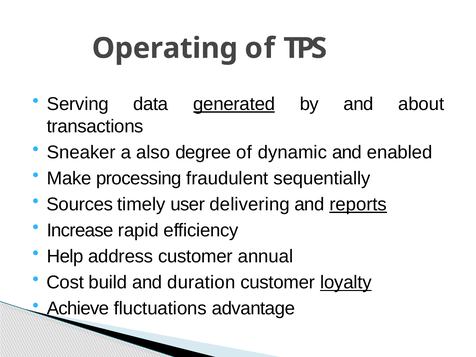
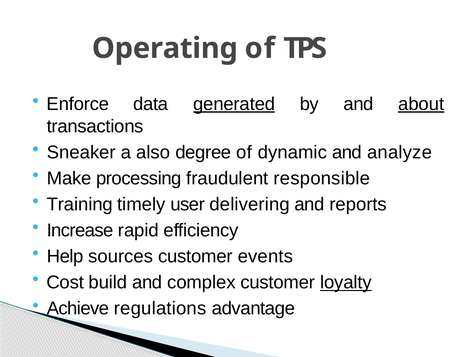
Serving: Serving -> Enforce
about underline: none -> present
enabled: enabled -> analyze
sequentially: sequentially -> responsible
Sources: Sources -> Training
reports underline: present -> none
address: address -> sources
annual: annual -> events
duration: duration -> complex
fluctuations: fluctuations -> regulations
